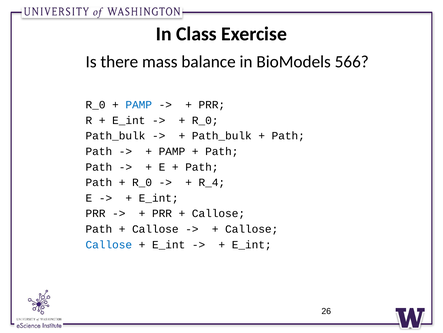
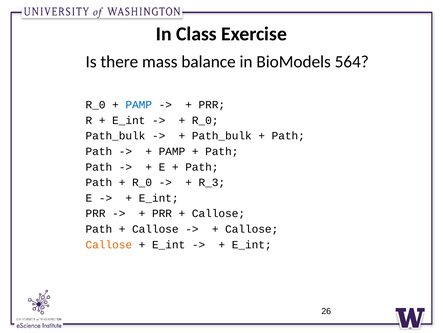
566: 566 -> 564
R_4: R_4 -> R_3
Callose at (109, 244) colour: blue -> orange
